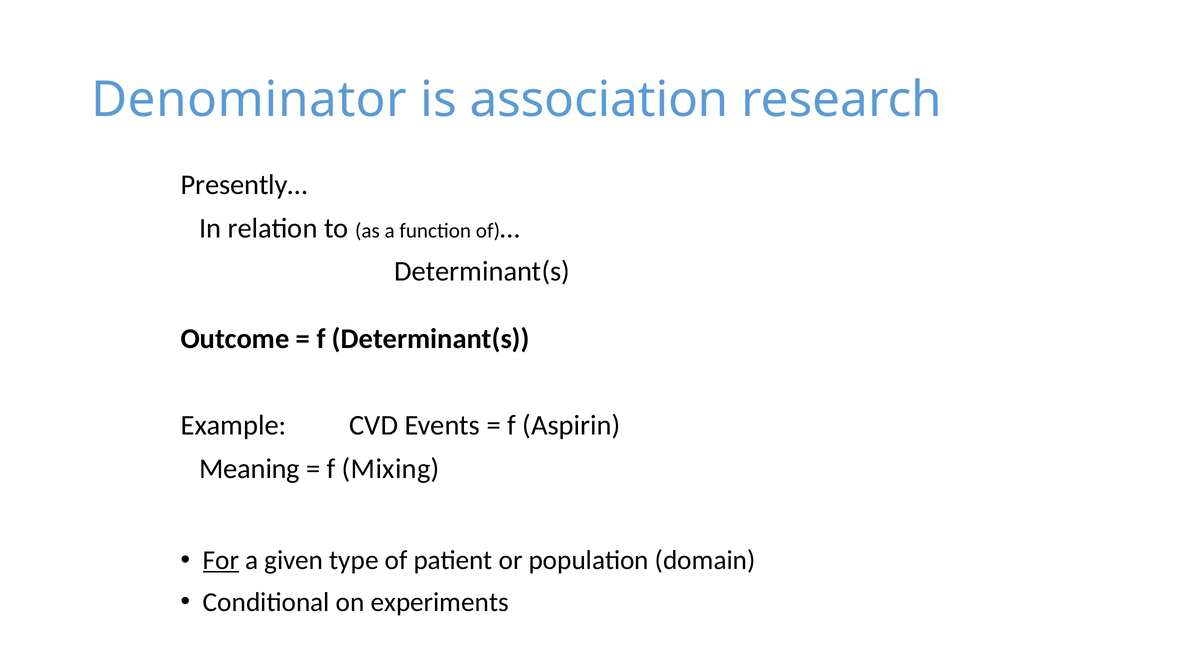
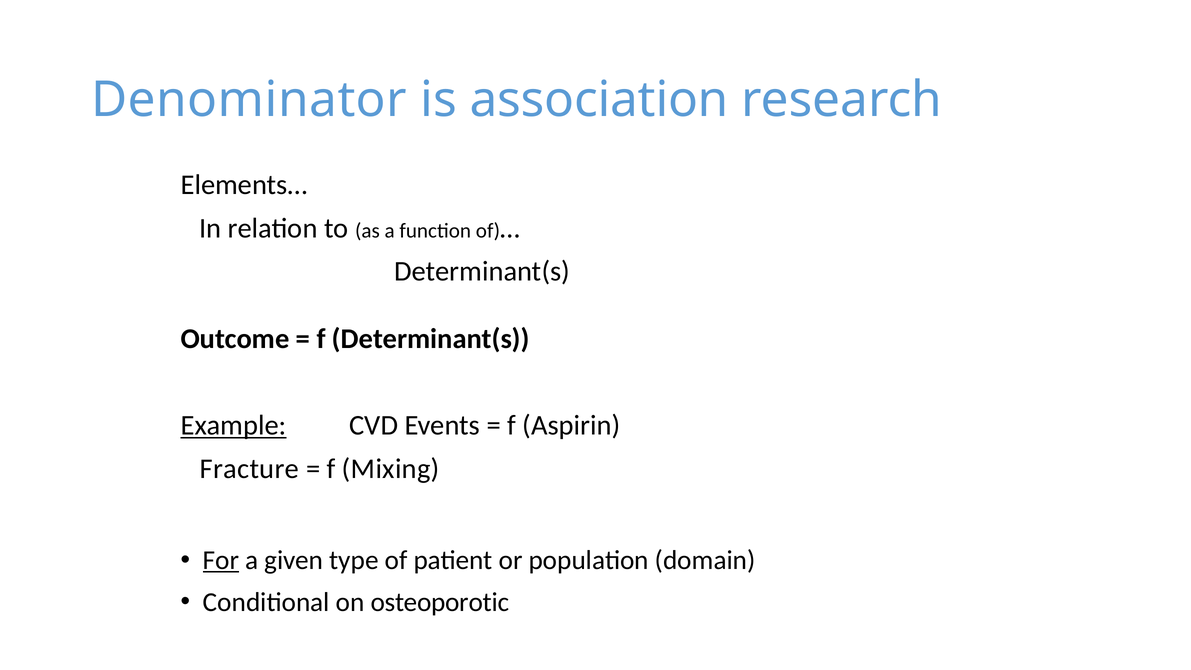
Presently…: Presently… -> Elements…
Example underline: none -> present
Meaning: Meaning -> Fracture
experiments: experiments -> osteoporotic
